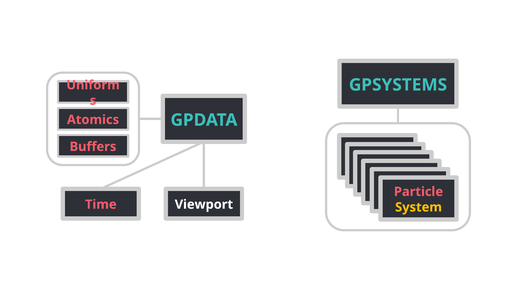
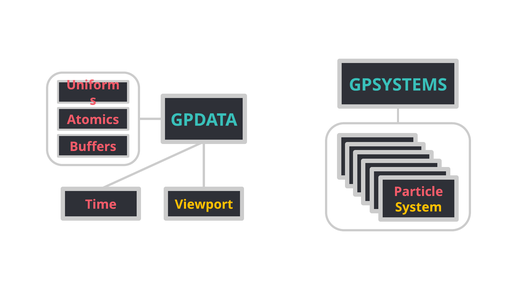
Viewport colour: white -> yellow
